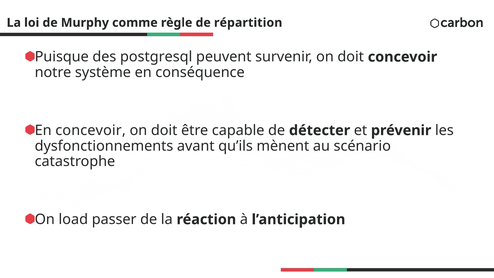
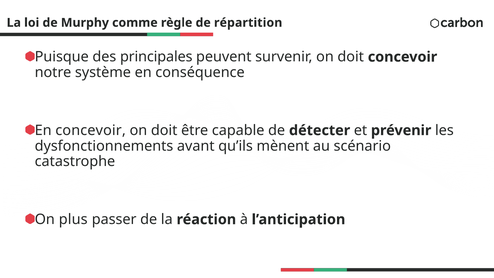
postgresql: postgresql -> principales
load: load -> plus
